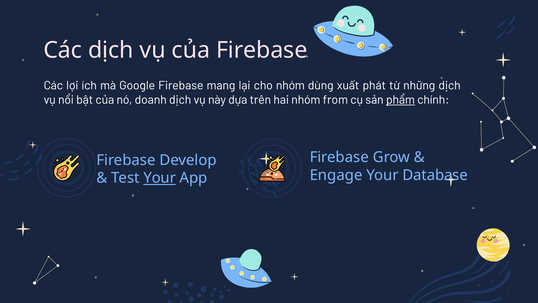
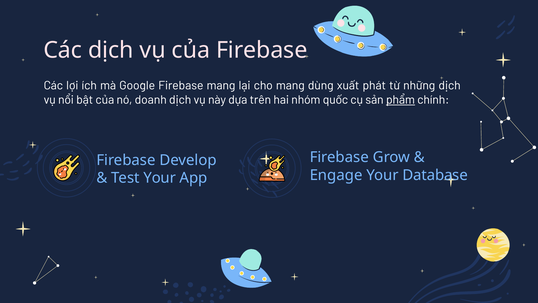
cho nhóm: nhóm -> mang
from: from -> quốc
Your at (160, 178) underline: present -> none
